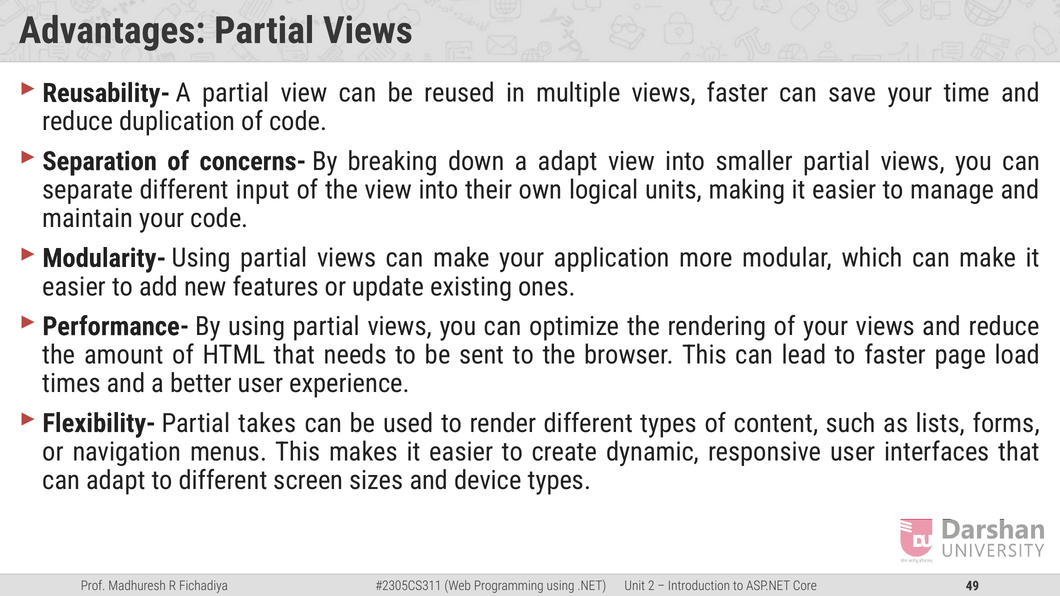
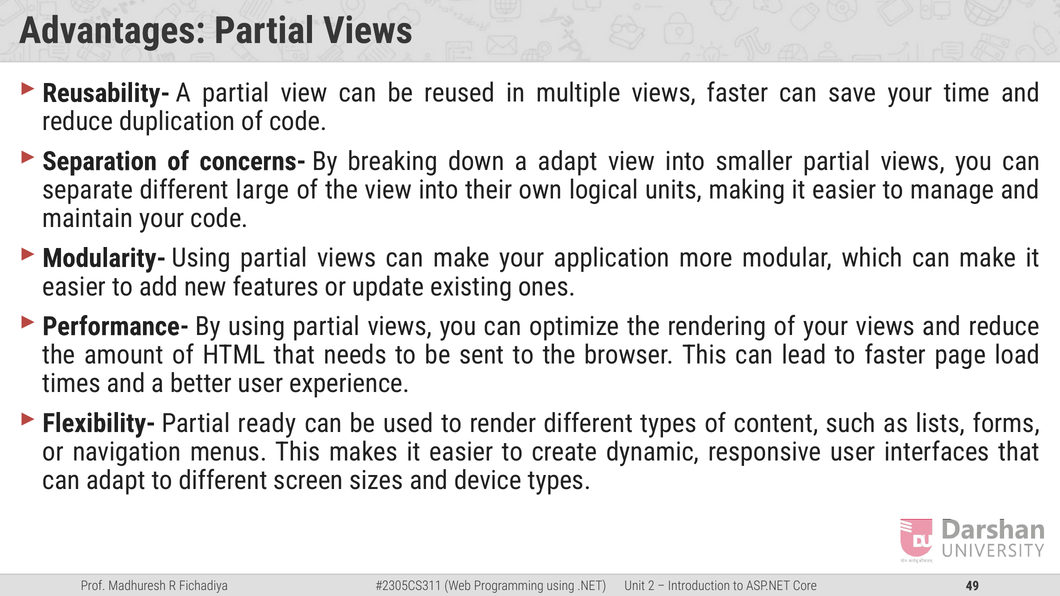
input: input -> large
takes: takes -> ready
